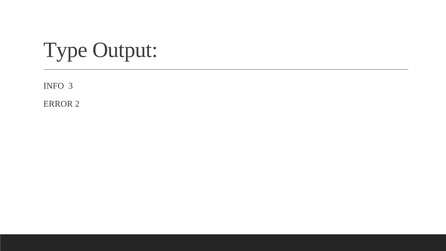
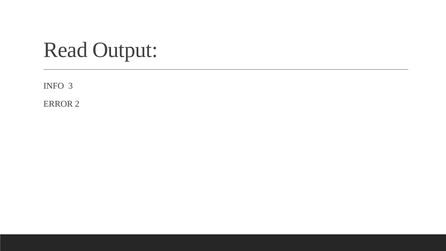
Type: Type -> Read
